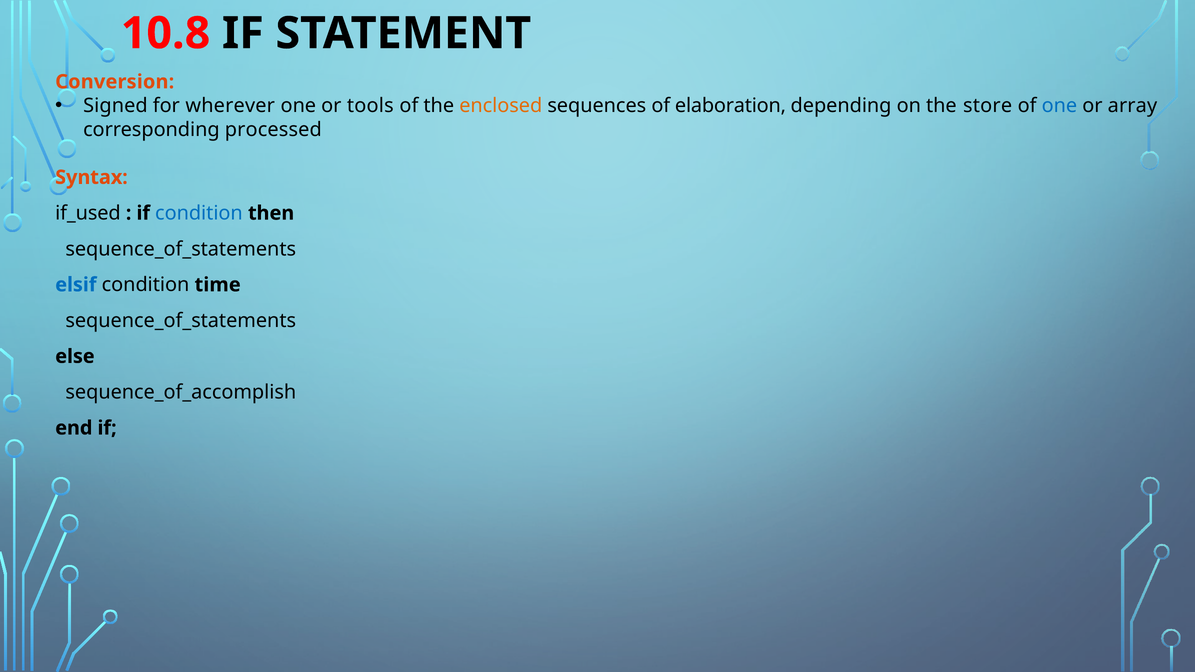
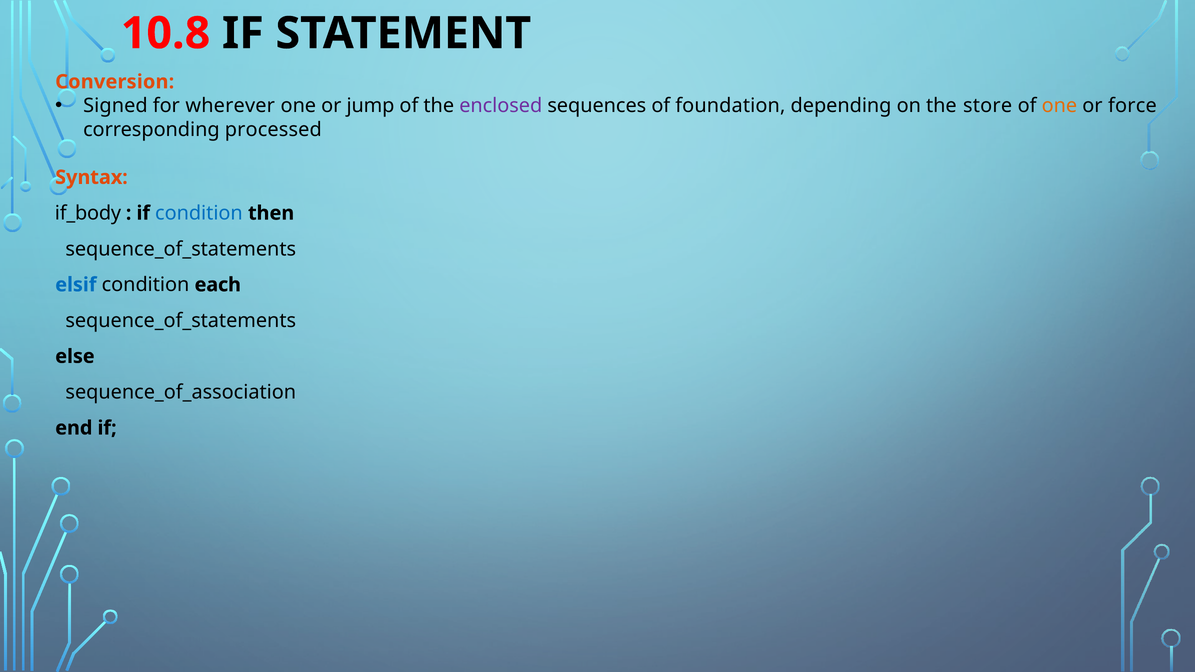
tools: tools -> jump
enclosed colour: orange -> purple
elaboration: elaboration -> foundation
one at (1059, 106) colour: blue -> orange
array: array -> force
if_used: if_used -> if_body
time: time -> each
sequence_of_accomplish: sequence_of_accomplish -> sequence_of_association
